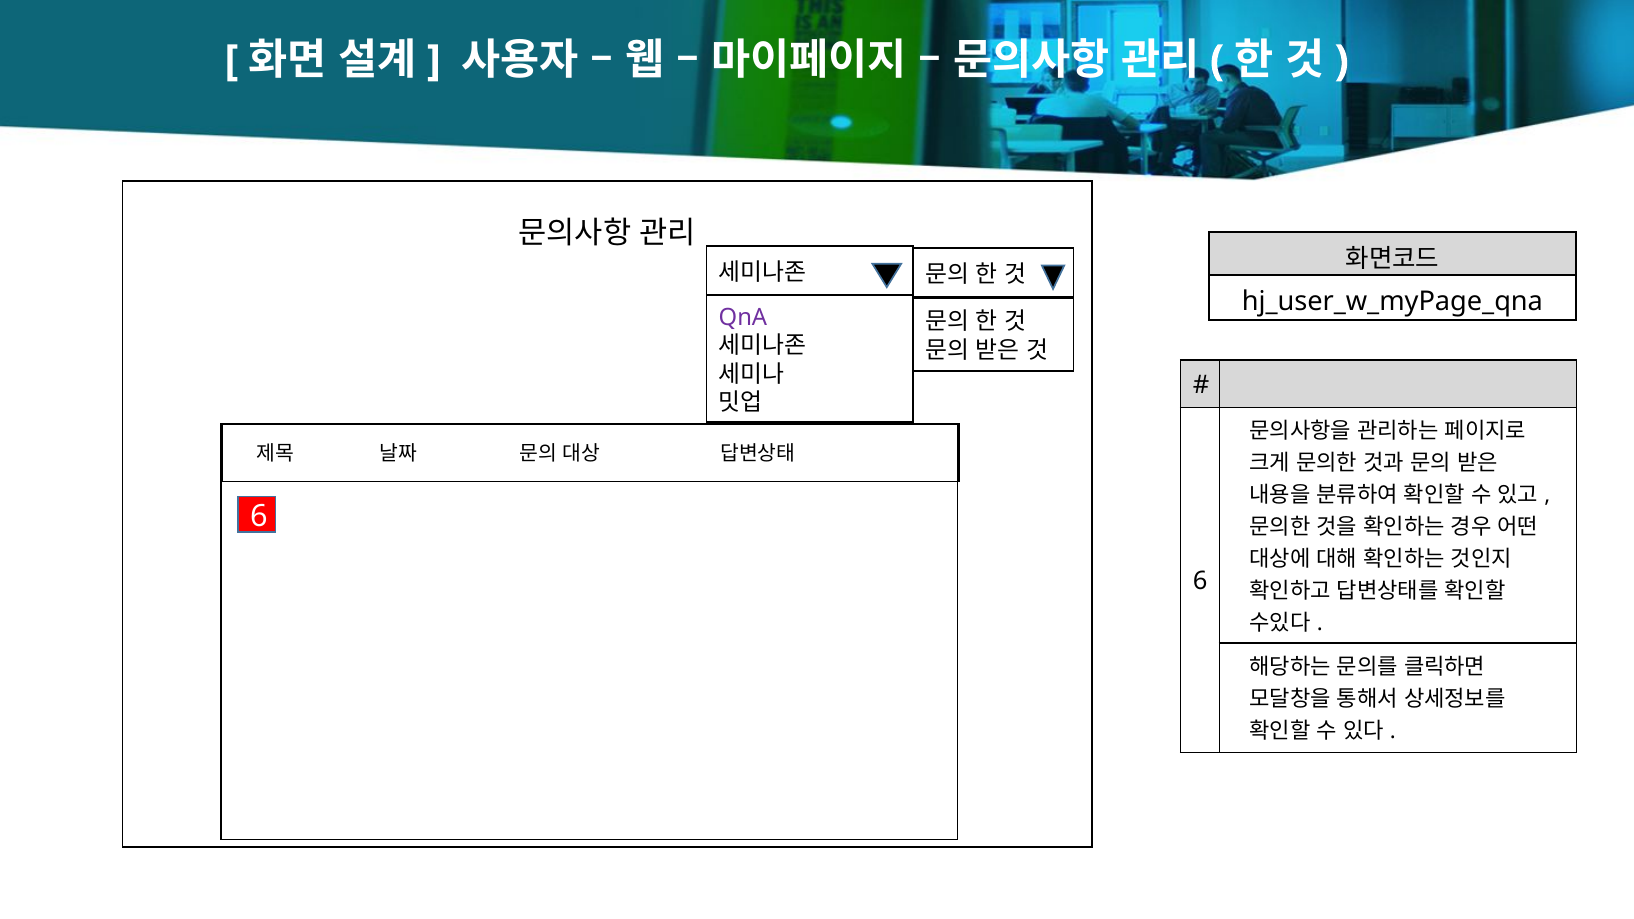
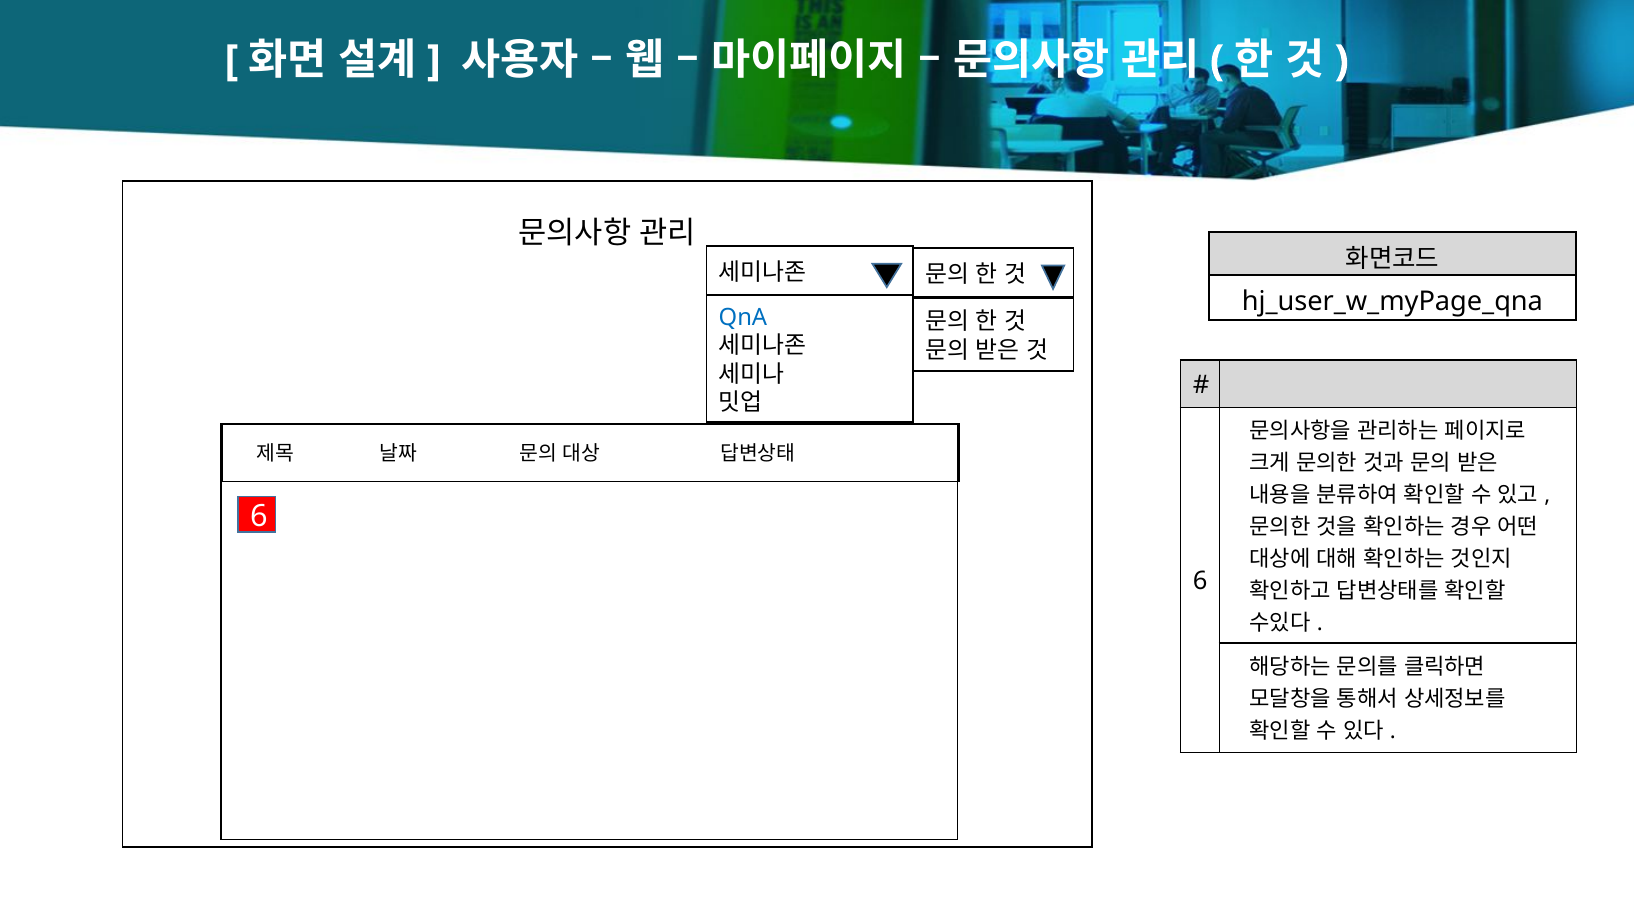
QnA colour: purple -> blue
